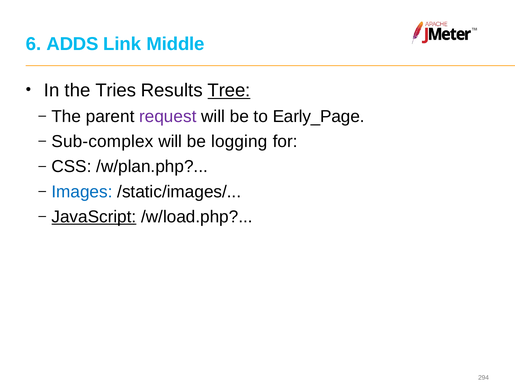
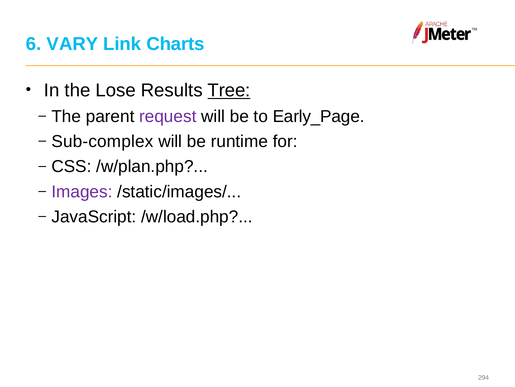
ADDS: ADDS -> VARY
Middle: Middle -> Charts
Tries: Tries -> Lose
logging: logging -> runtime
Images colour: blue -> purple
JavaScript underline: present -> none
